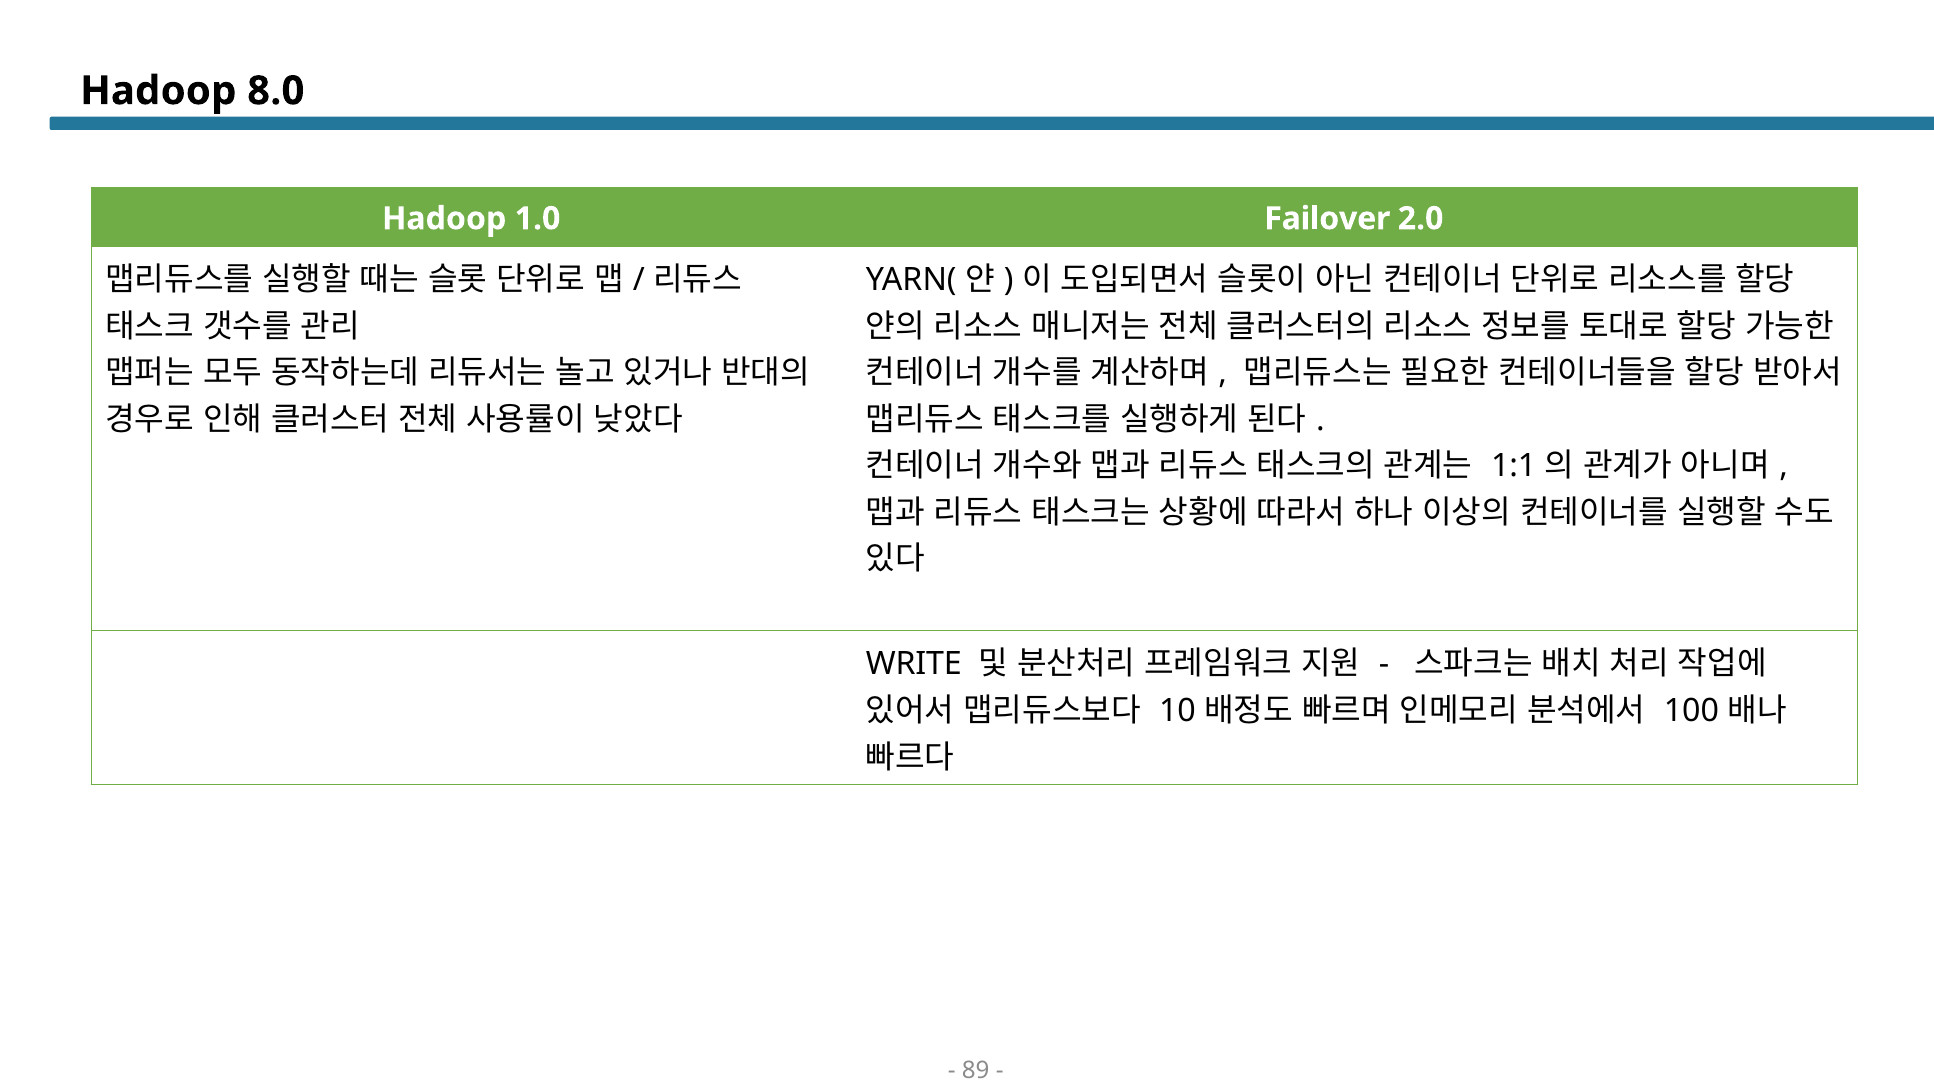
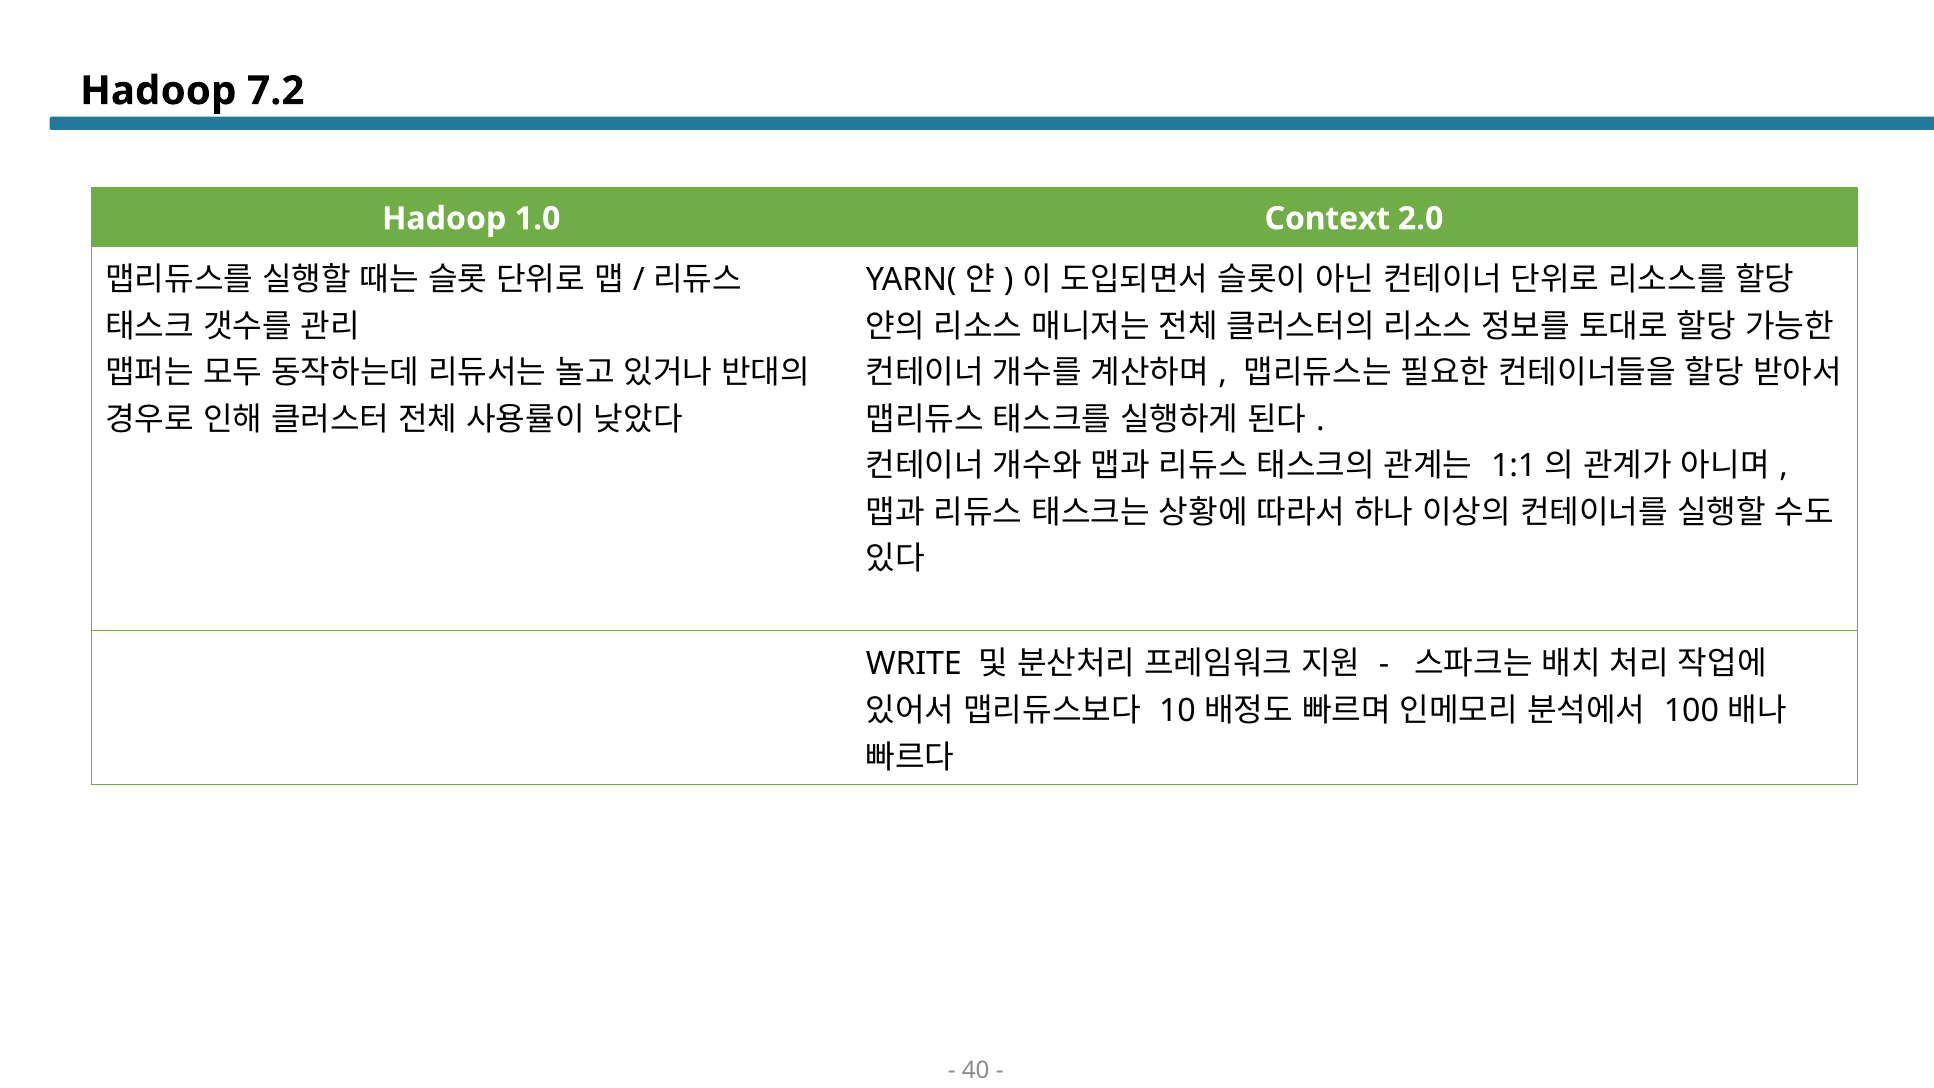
8.0: 8.0 -> 7.2
Failover: Failover -> Context
89: 89 -> 40
